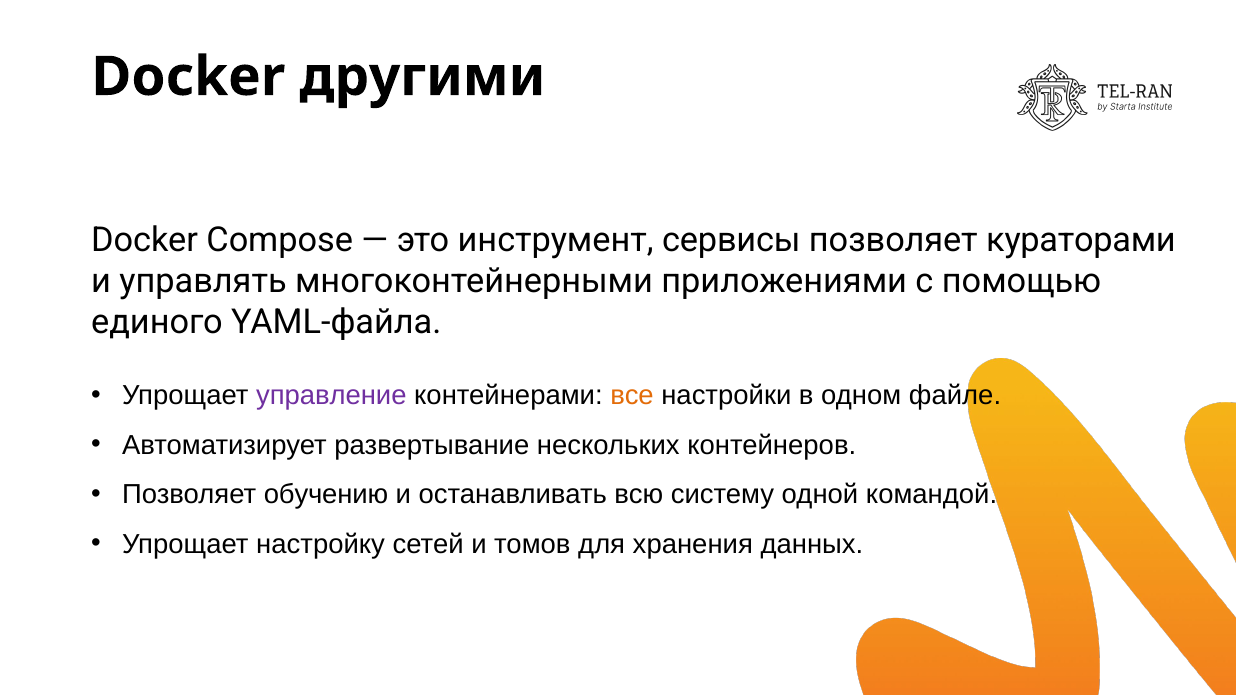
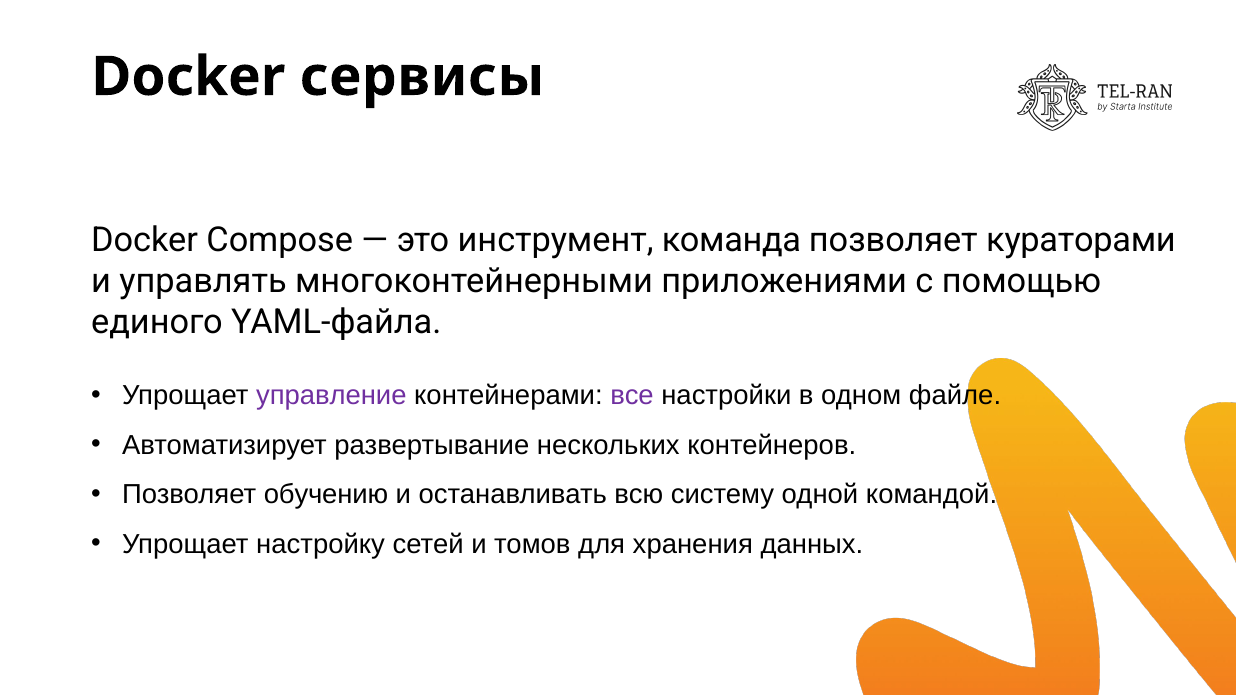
другими: другими -> сервисы
сервисы: сервисы -> команда
все colour: orange -> purple
